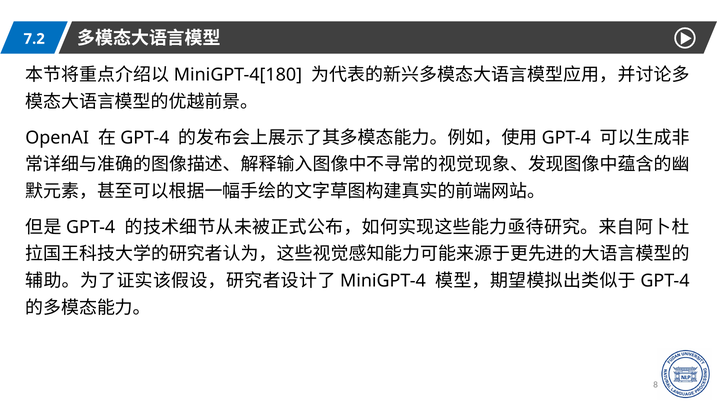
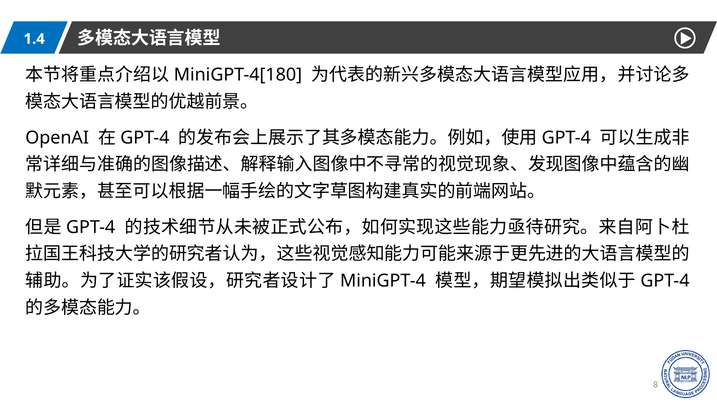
7.2: 7.2 -> 1.4
